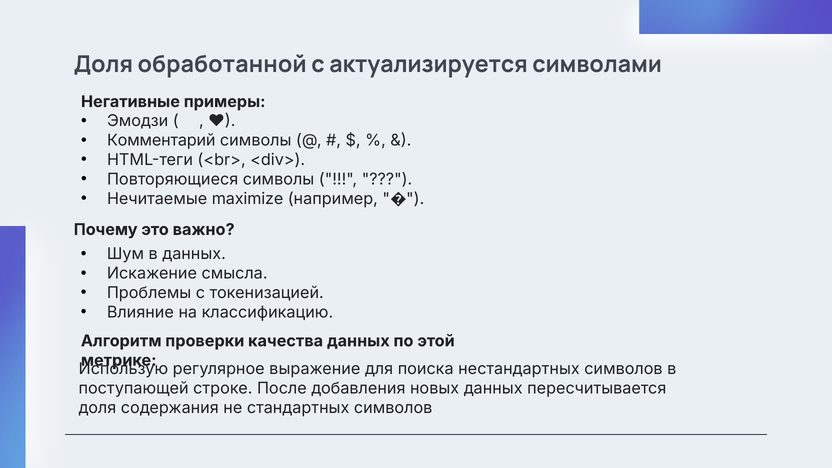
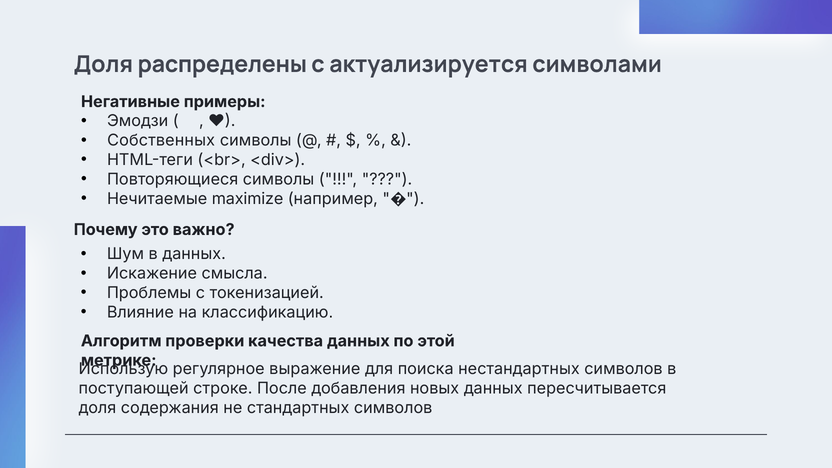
обработанной: обработанной -> распределены
Комментарий: Комментарий -> Собственных
